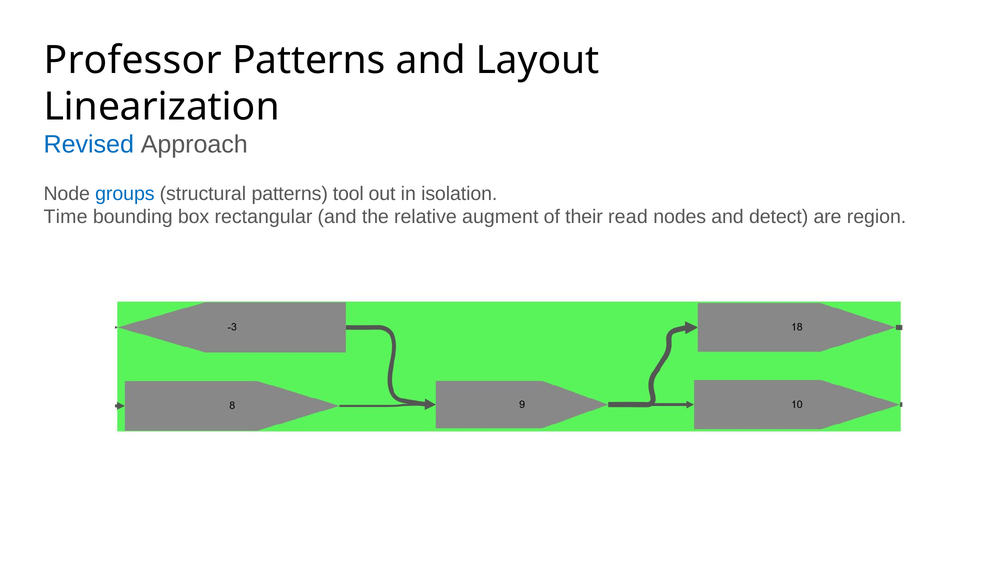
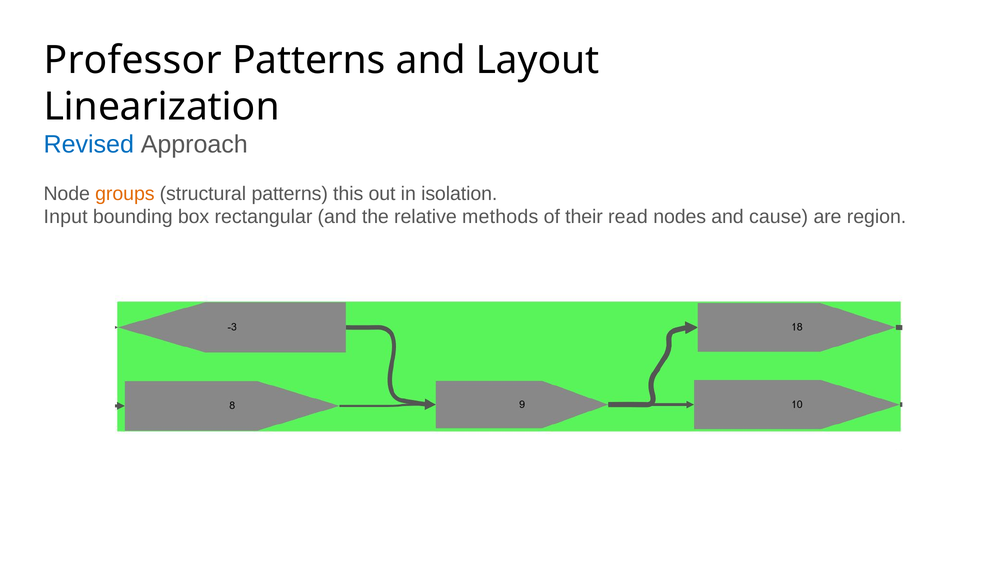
groups colour: blue -> orange
tool: tool -> this
Time: Time -> Input
augment: augment -> methods
detect: detect -> cause
